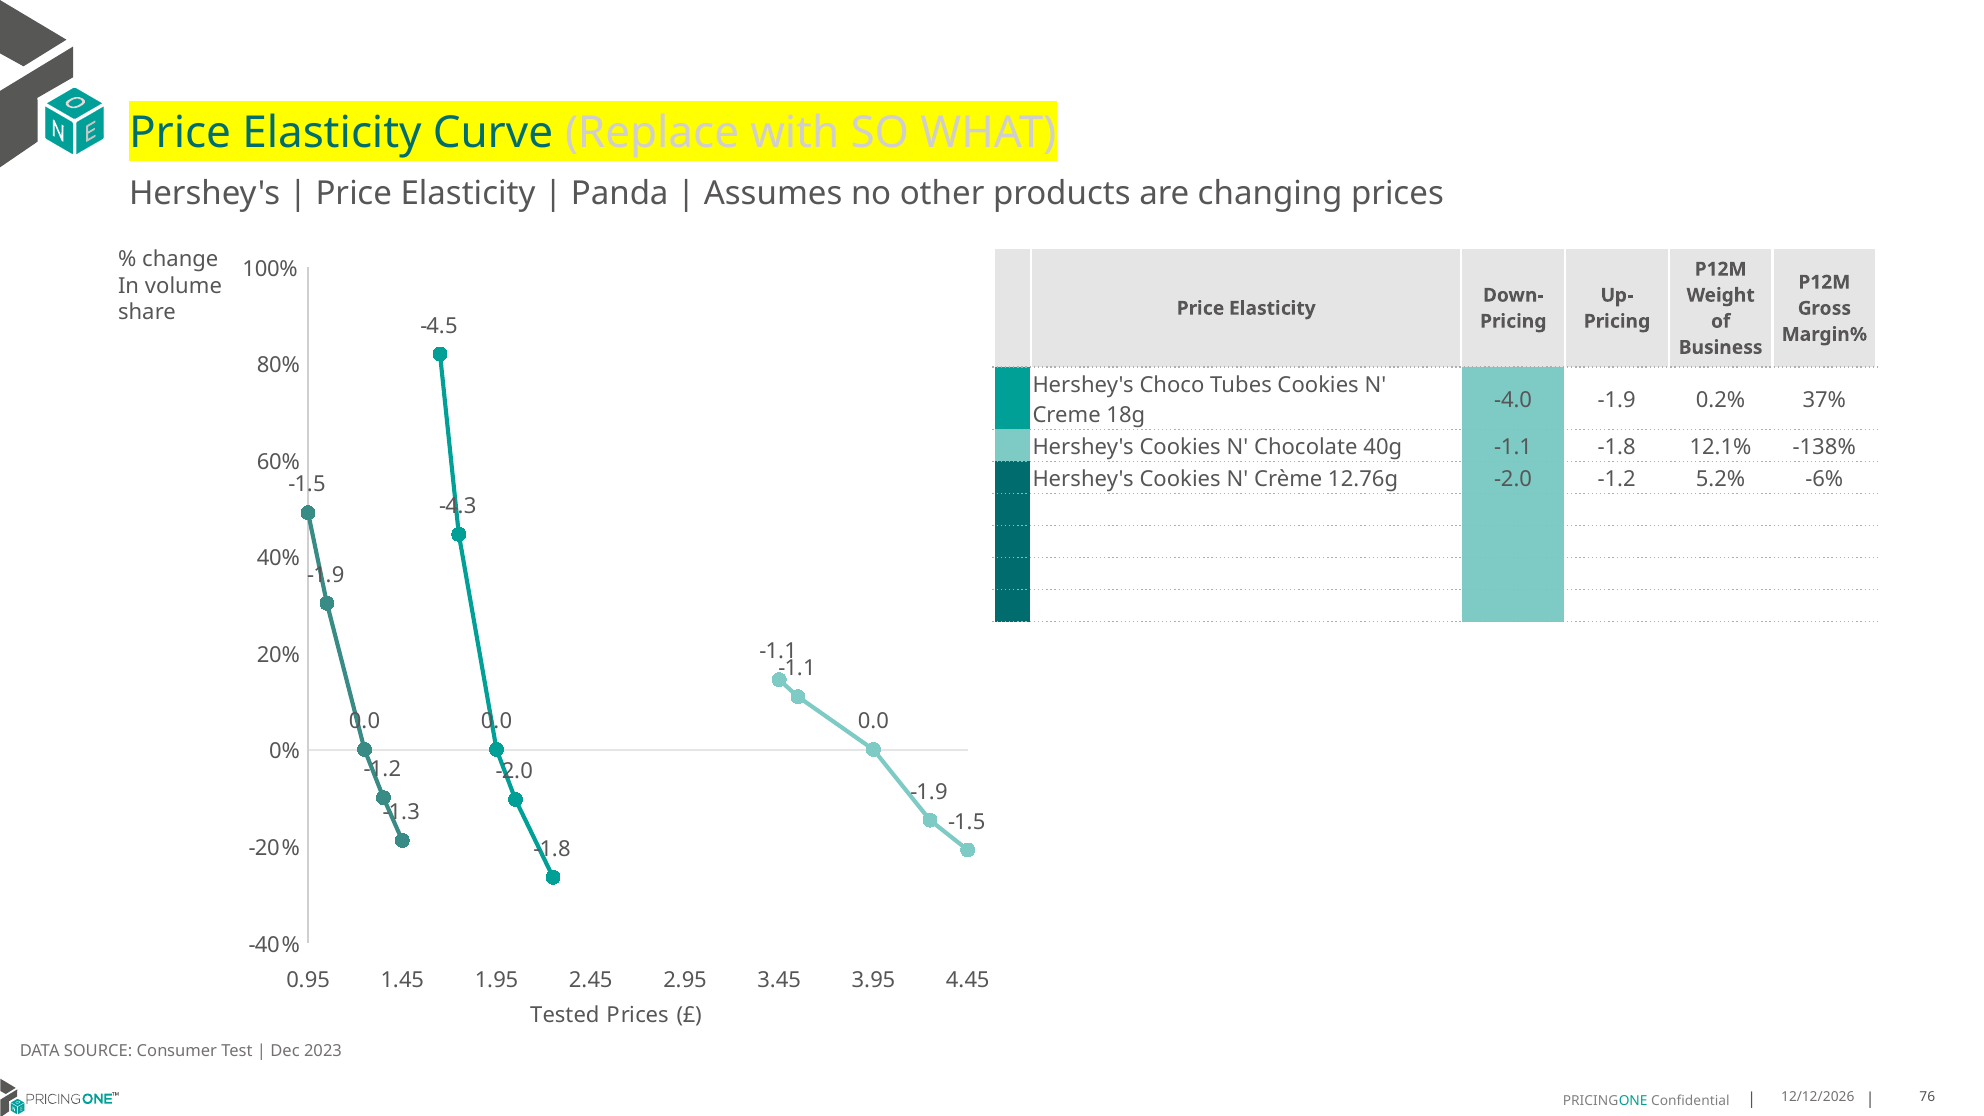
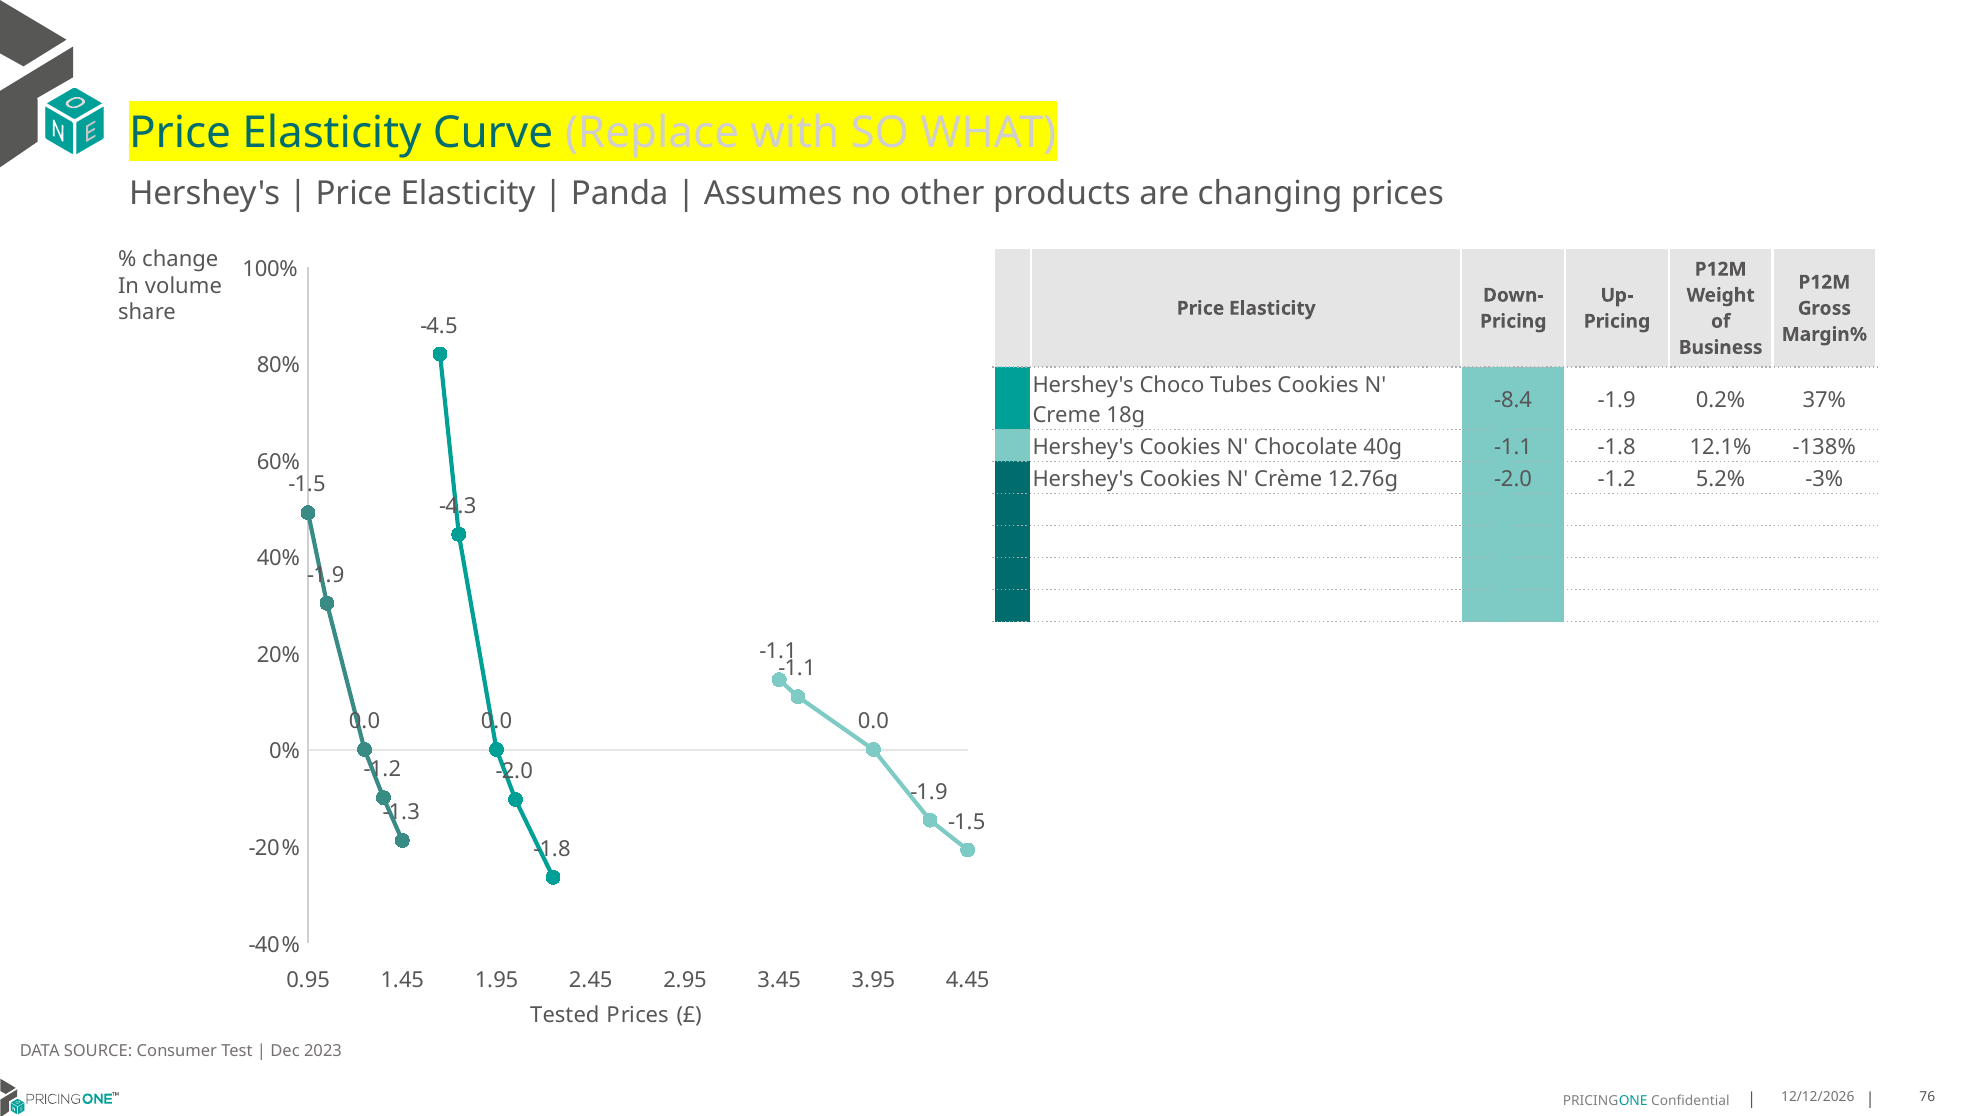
-4.0: -4.0 -> -8.4
-6%: -6% -> -3%
